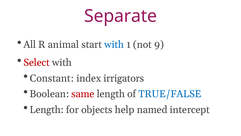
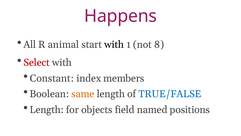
Separate: Separate -> Happens
with at (114, 44) colour: blue -> black
9: 9 -> 8
irrigators: irrigators -> members
same colour: red -> orange
help: help -> field
intercept: intercept -> positions
